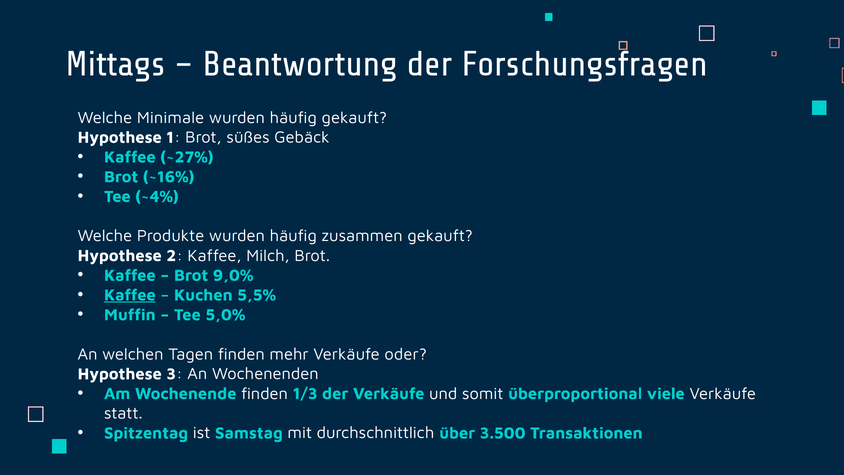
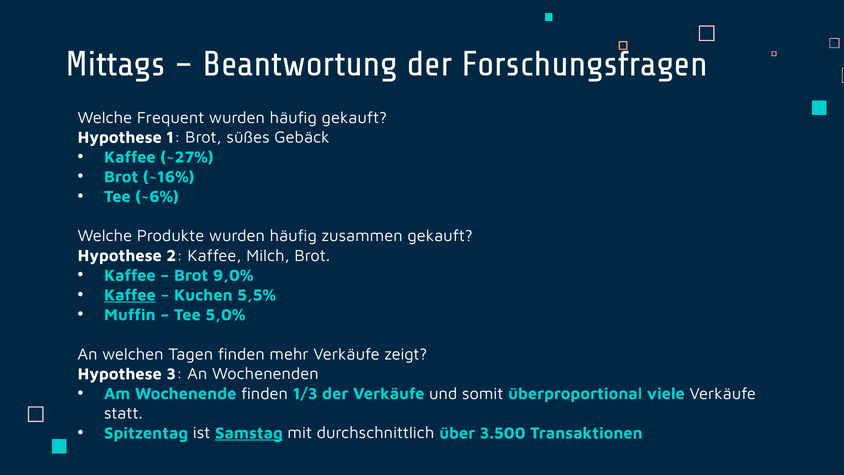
Minimale: Minimale -> Frequent
~4%: ~4% -> ~6%
oder: oder -> zeigt
Samstag underline: none -> present
